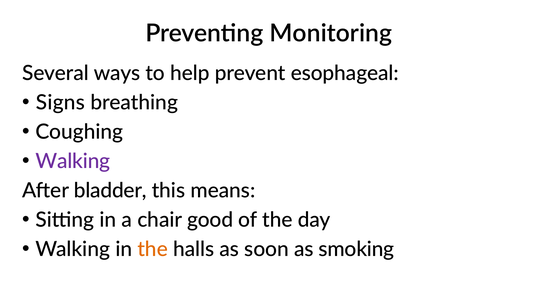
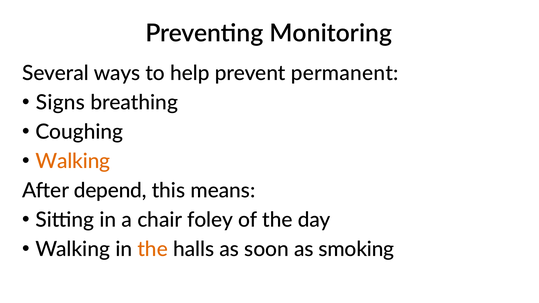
esophageal: esophageal -> permanent
Walking at (73, 161) colour: purple -> orange
bladder: bladder -> depend
good: good -> foley
